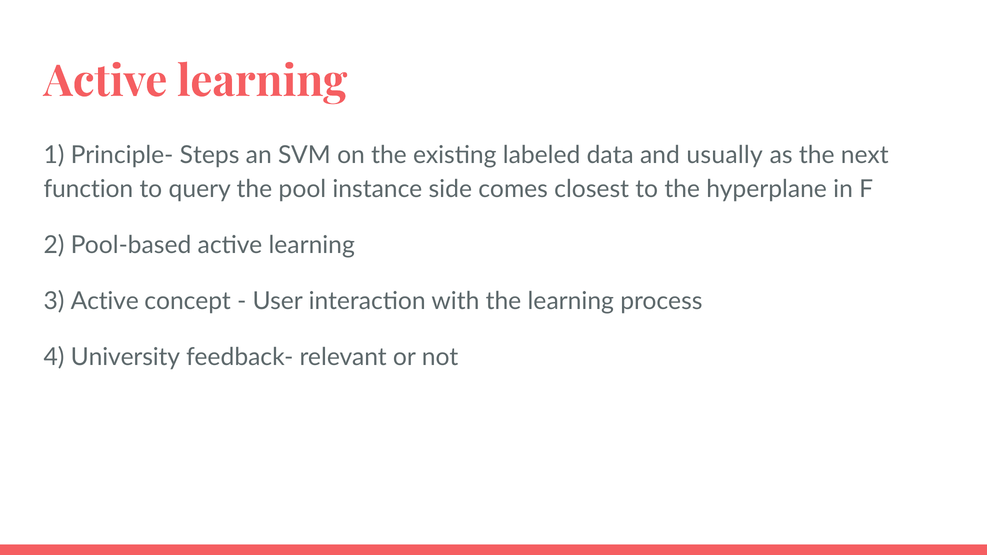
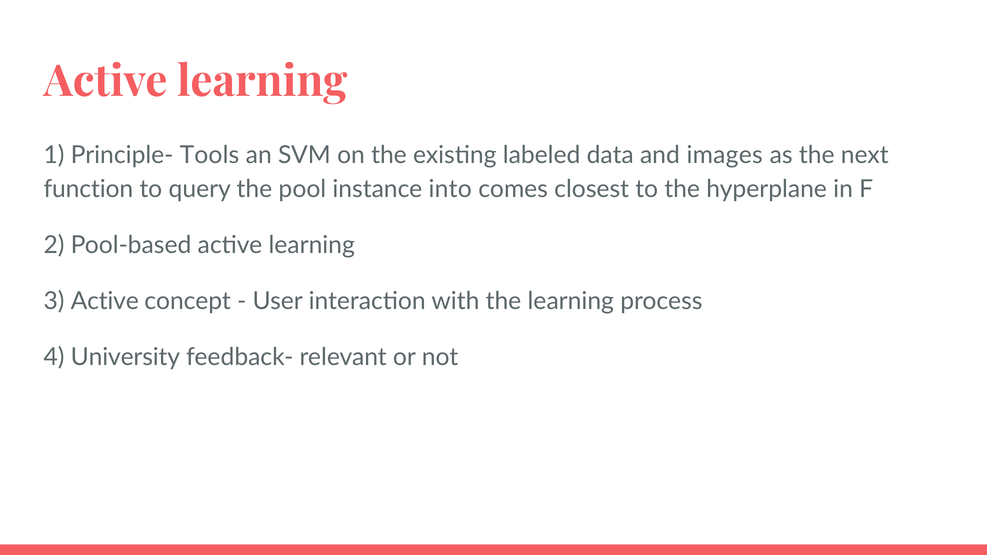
Steps: Steps -> Tools
usually: usually -> images
side: side -> into
